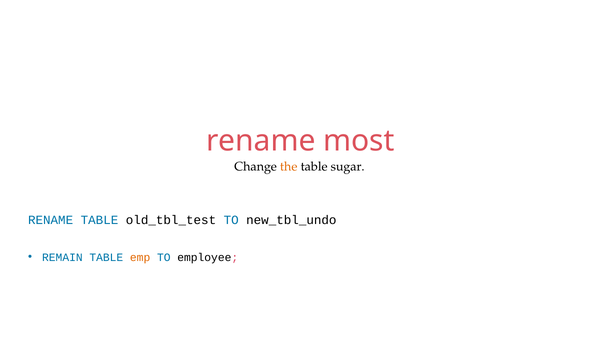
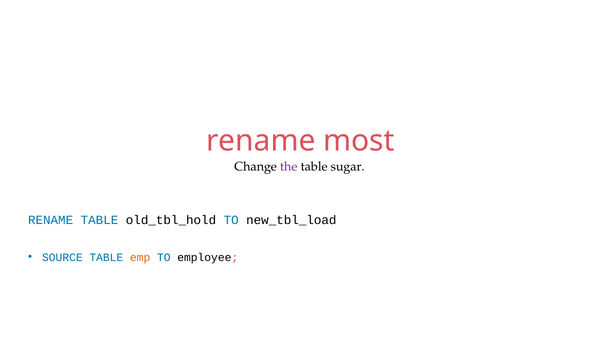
the colour: orange -> purple
old_tbl_test: old_tbl_test -> old_tbl_hold
new_tbl_undo: new_tbl_undo -> new_tbl_load
REMAIN: REMAIN -> SOURCE
